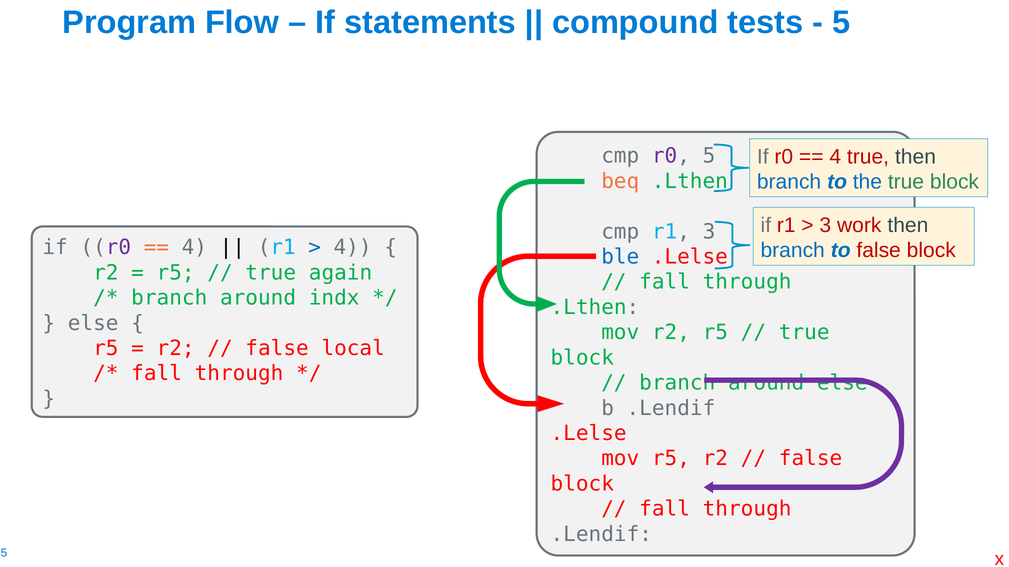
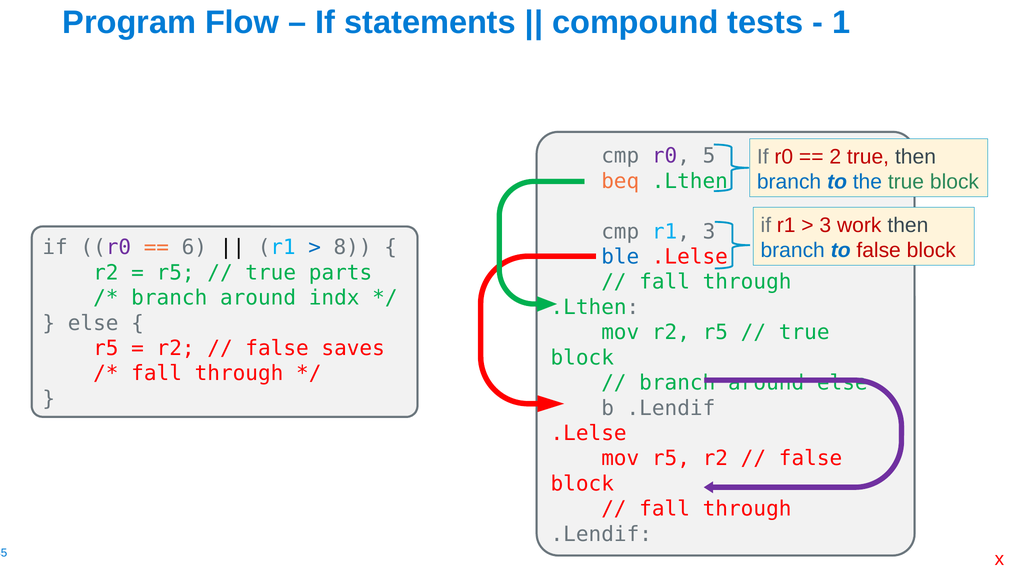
5 at (841, 22): 5 -> 1
4 at (835, 157): 4 -> 2
4 at (194, 248): 4 -> 6
4 at (353, 248): 4 -> 8
again: again -> parts
local: local -> saves
